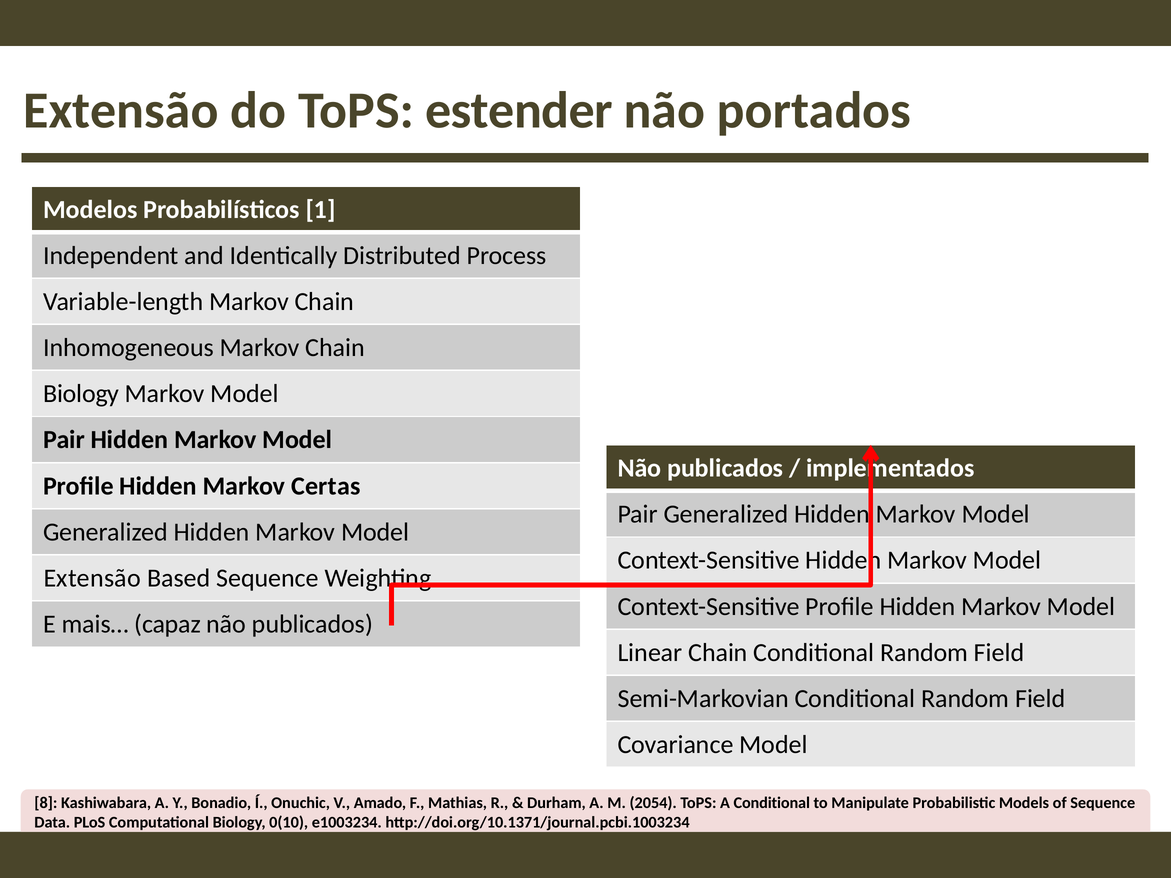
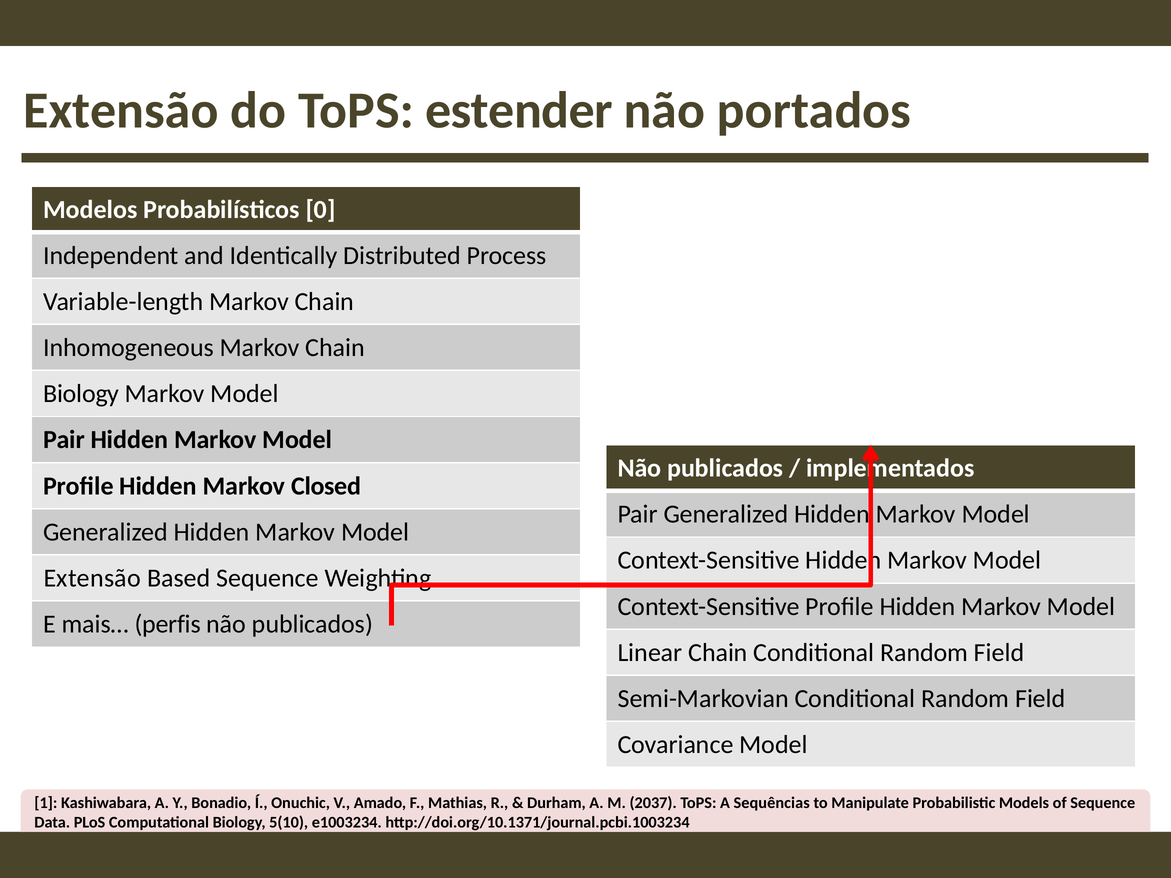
1: 1 -> 0
Certas: Certas -> Closed
capaz: capaz -> perfis
8: 8 -> 1
2054: 2054 -> 2037
A Conditional: Conditional -> Sequências
0(10: 0(10 -> 5(10
